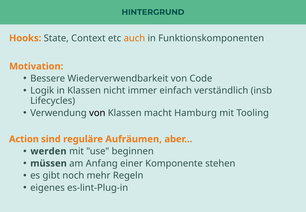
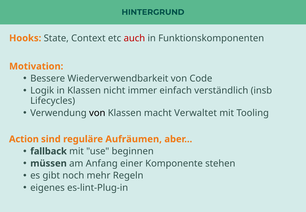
auch colour: orange -> red
Hamburg: Hamburg -> Verwaltet
werden: werden -> fallback
